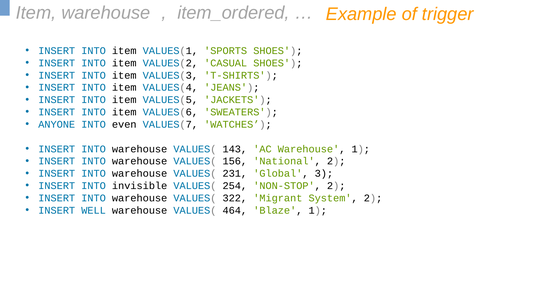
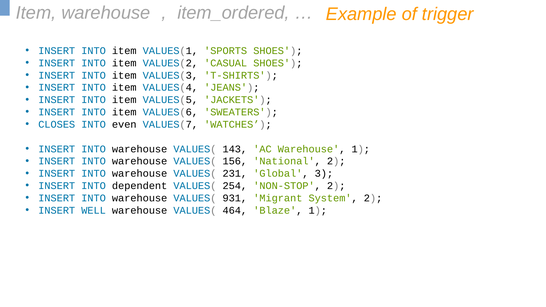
ANYONE: ANYONE -> CLOSES
invisible: invisible -> dependent
322: 322 -> 931
